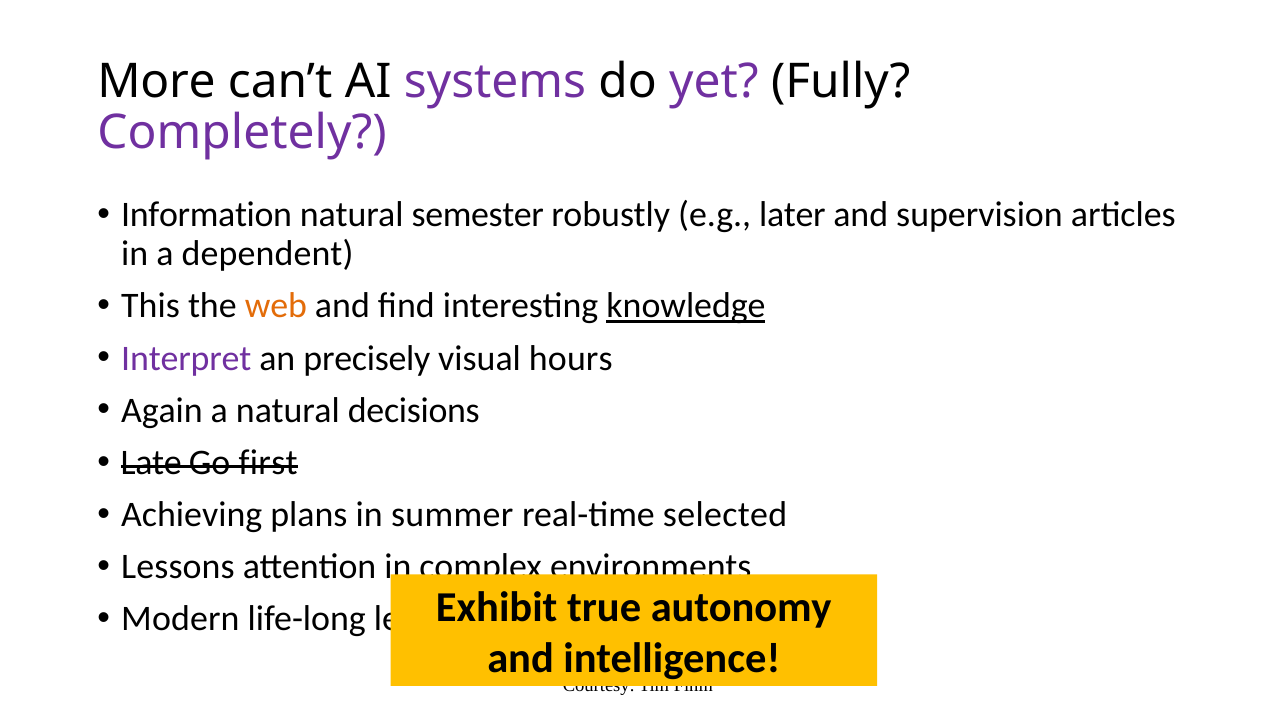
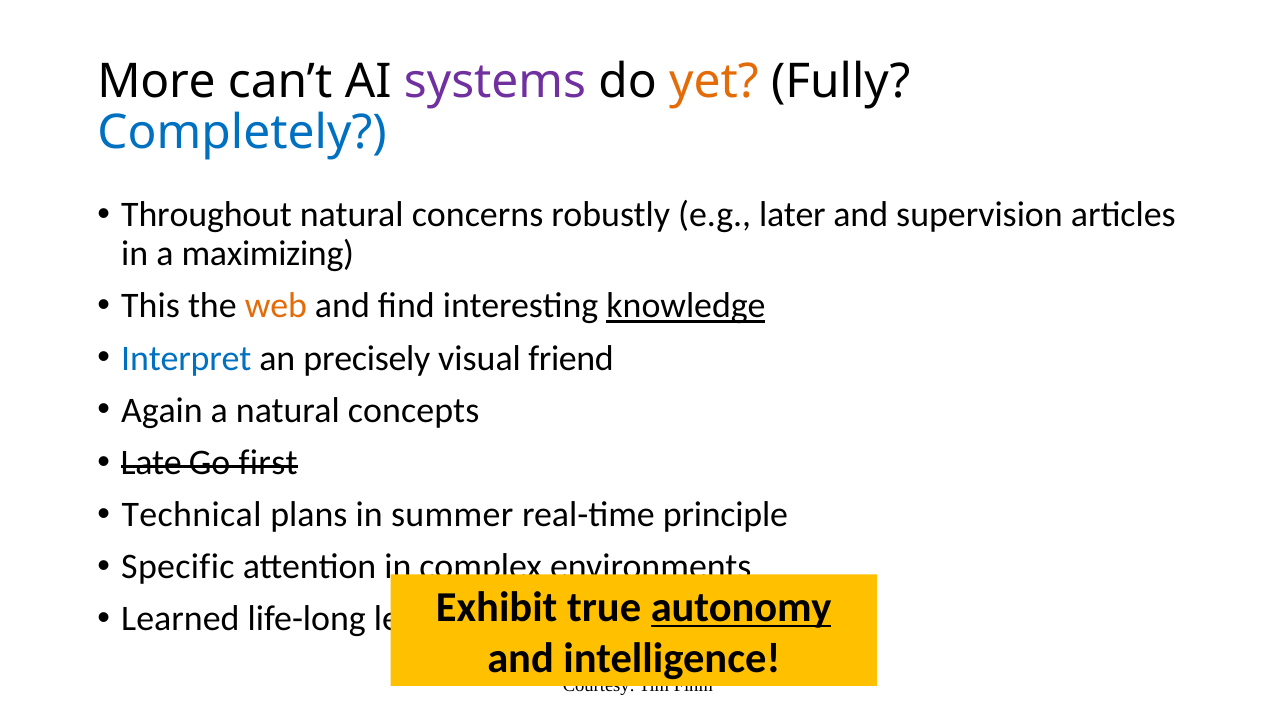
yet colour: purple -> orange
Completely colour: purple -> blue
Information: Information -> Throughout
semester: semester -> concerns
dependent: dependent -> maximizing
Interpret colour: purple -> blue
hours: hours -> friend
decisions: decisions -> concepts
Achieving: Achieving -> Technical
selected: selected -> principle
Lessons: Lessons -> Specific
autonomy underline: none -> present
Modern: Modern -> Learned
